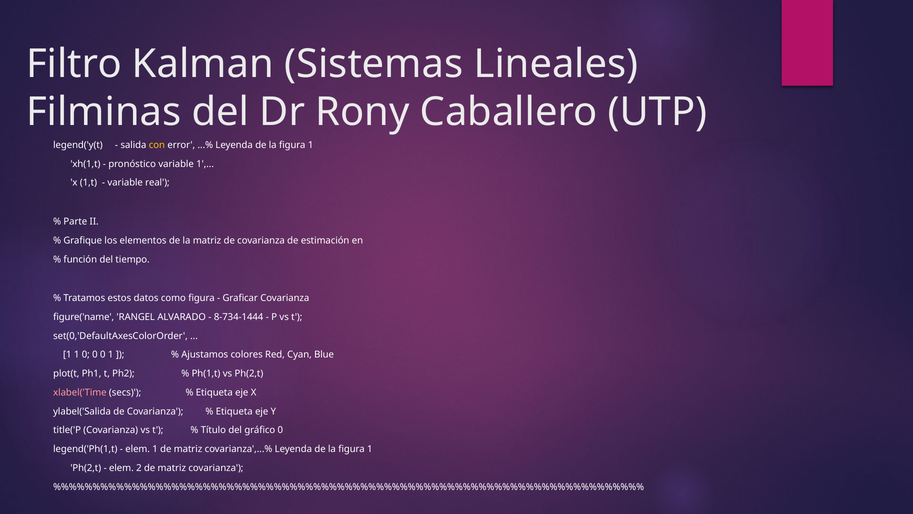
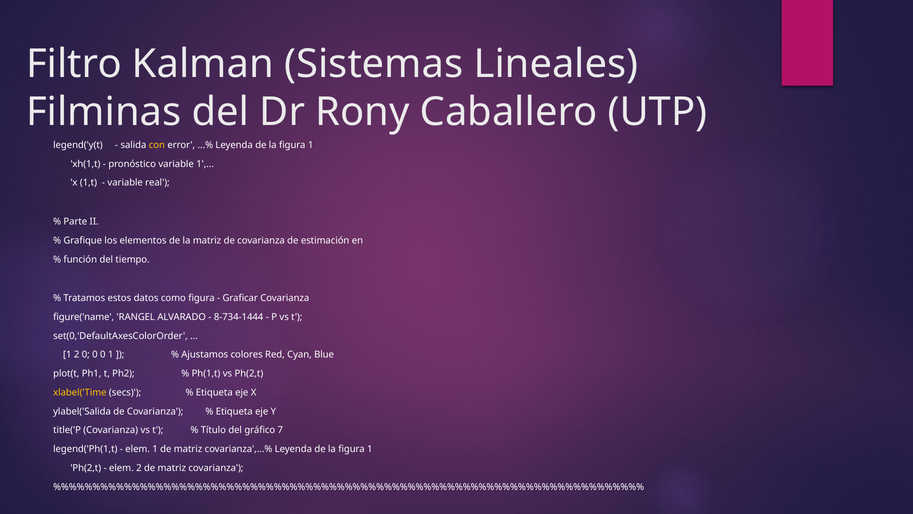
1 1: 1 -> 2
xlabel('Time colour: pink -> yellow
gráfico 0: 0 -> 7
